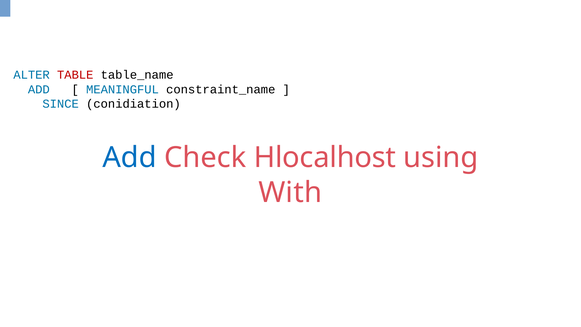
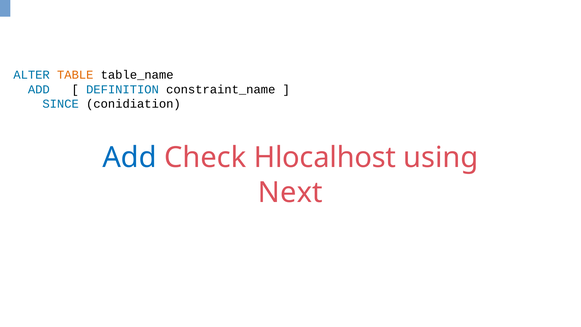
TABLE colour: red -> orange
MEANINGFUL: MEANINGFUL -> DEFINITION
With: With -> Next
